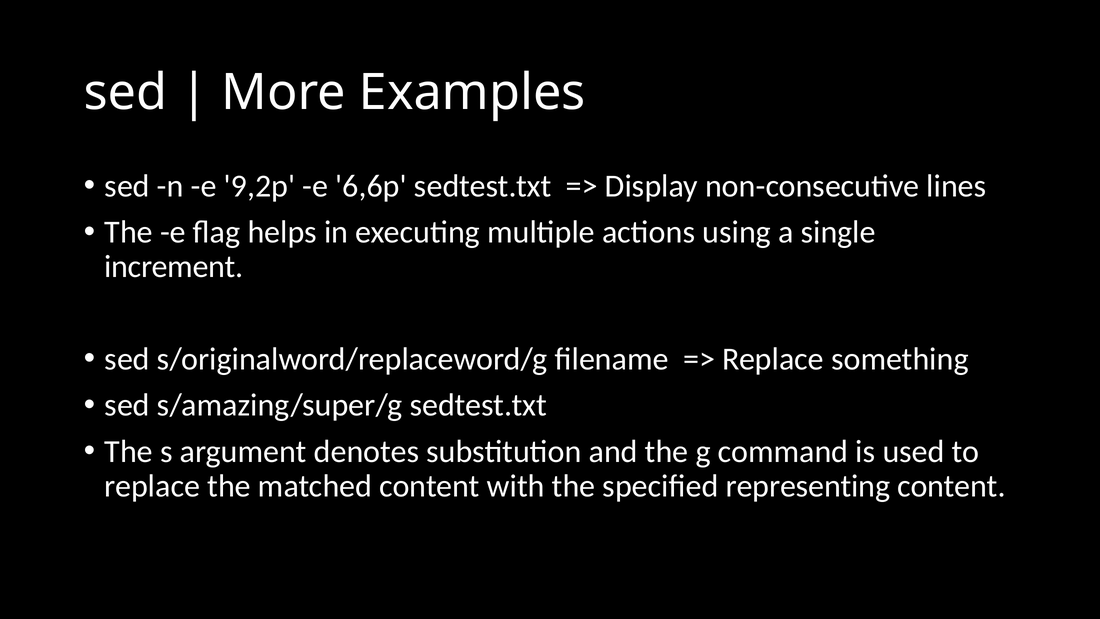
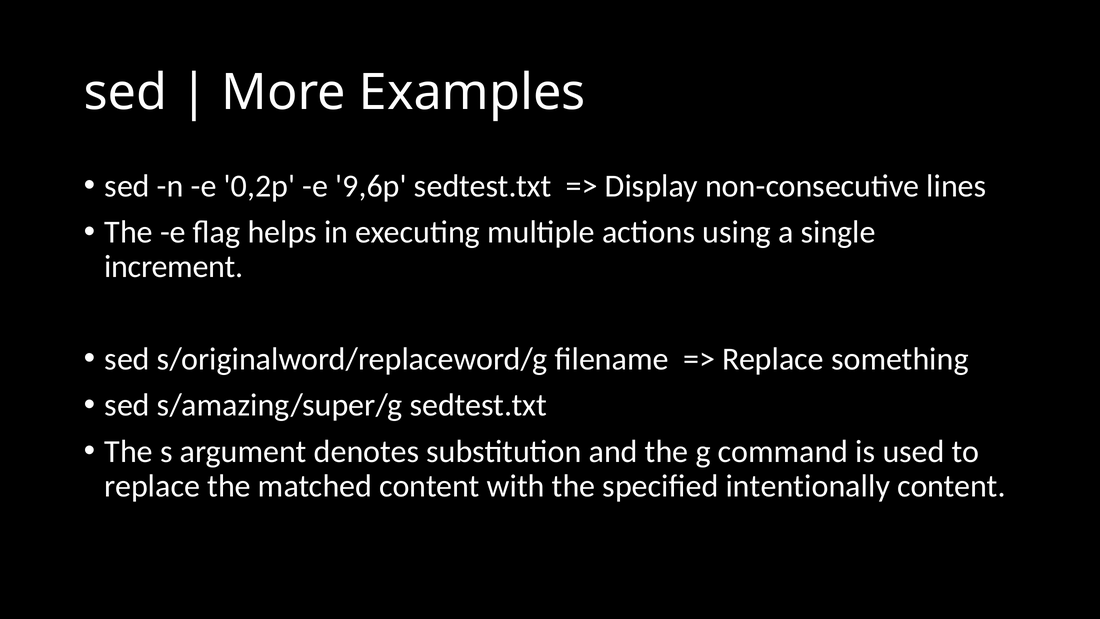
9,2p: 9,2p -> 0,2p
6,6p: 6,6p -> 9,6p
representing: representing -> intentionally
